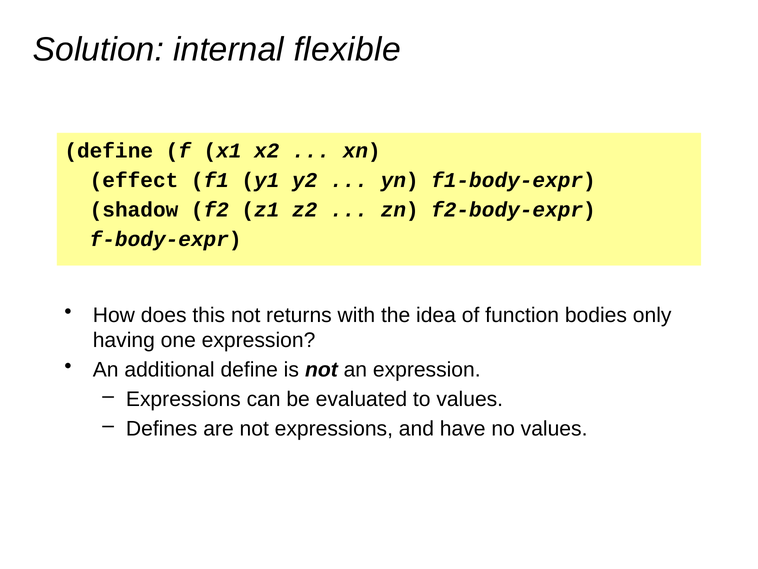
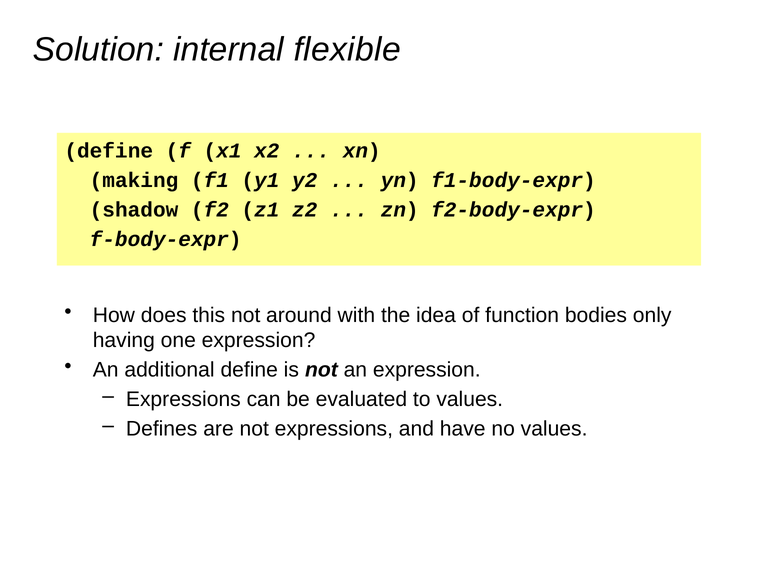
effect: effect -> making
returns: returns -> around
